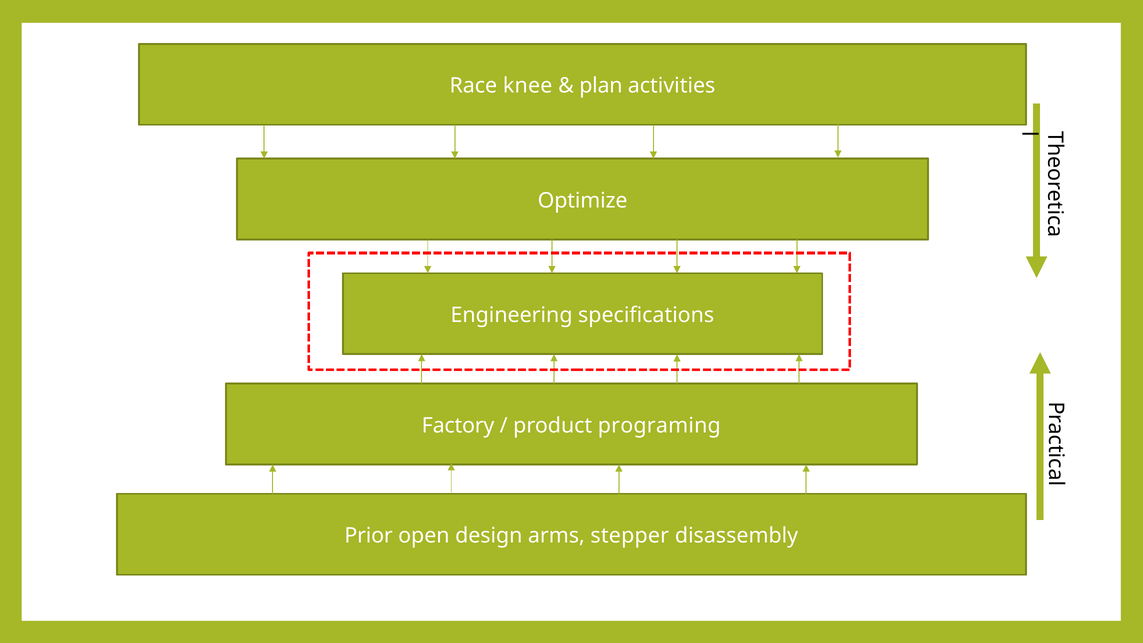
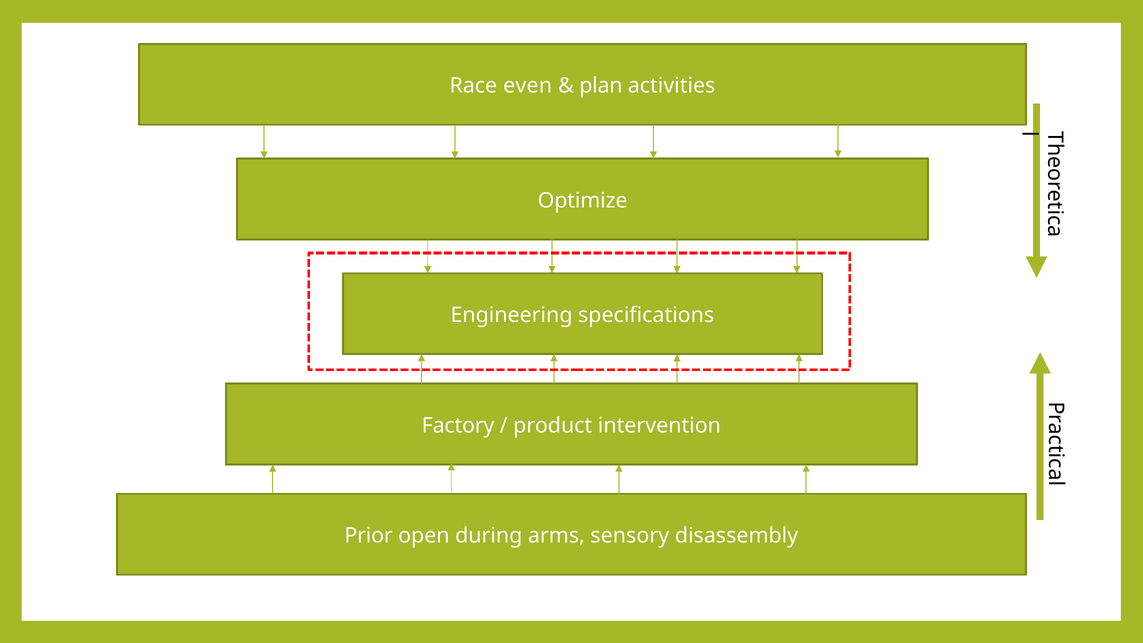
knee: knee -> even
programing: programing -> intervention
design: design -> during
stepper: stepper -> sensory
